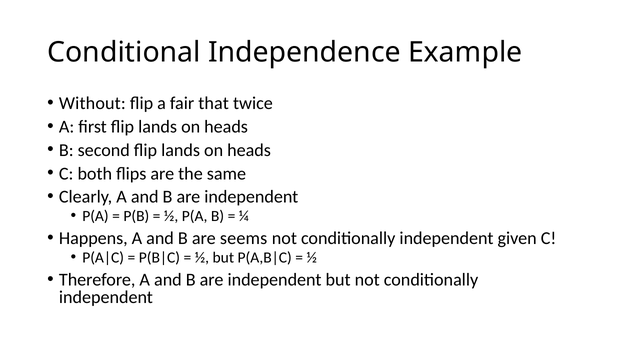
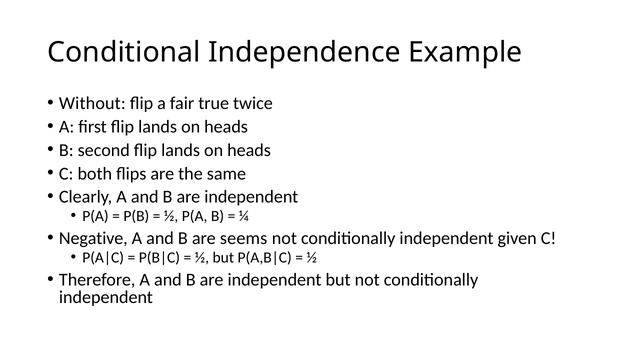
that: that -> true
Happens: Happens -> Negative
